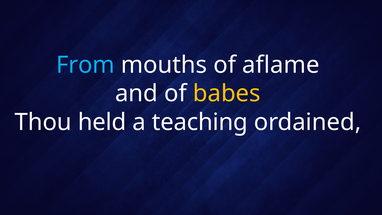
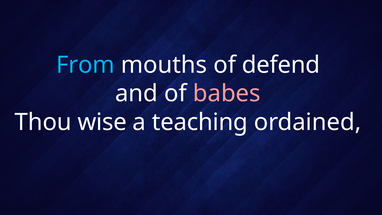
aflame: aflame -> defend
babes colour: yellow -> pink
held: held -> wise
